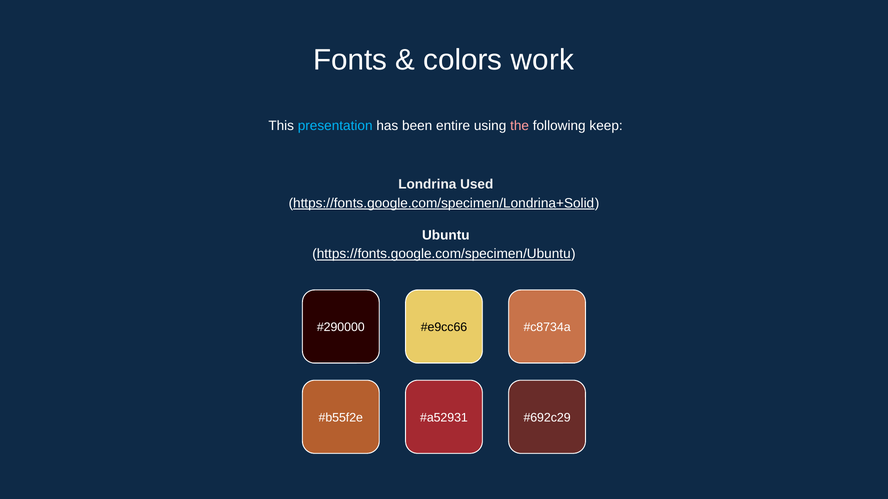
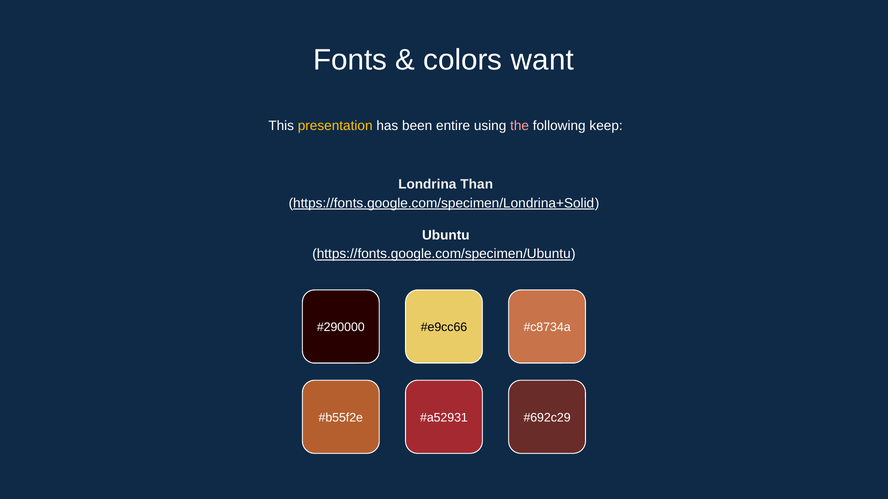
work: work -> want
presentation colour: light blue -> yellow
Used: Used -> Than
